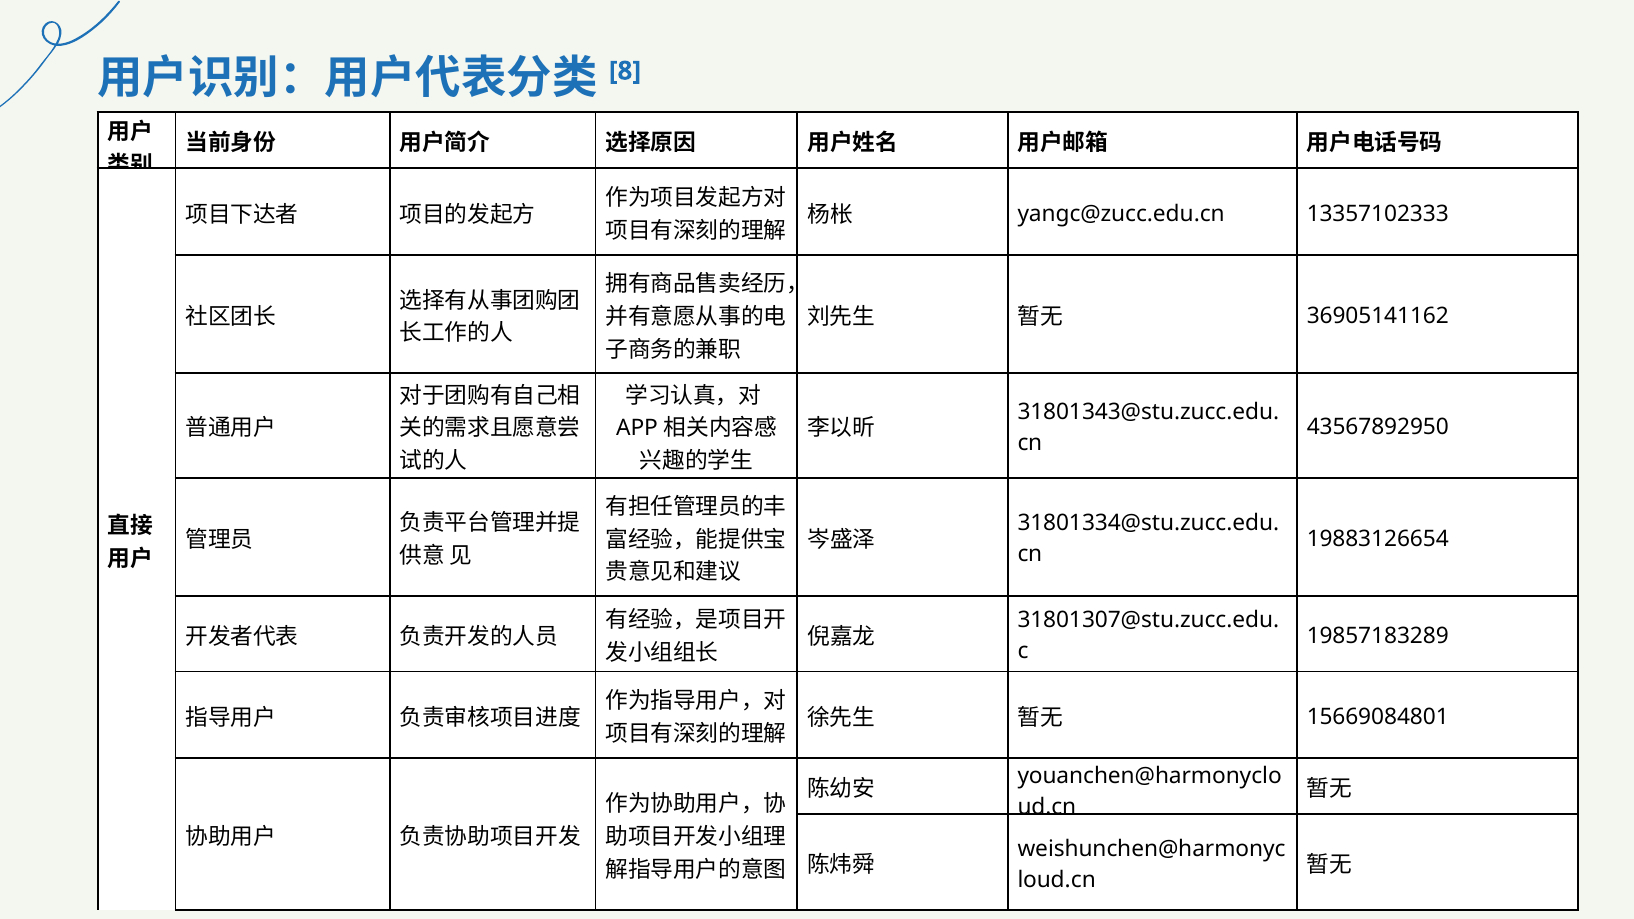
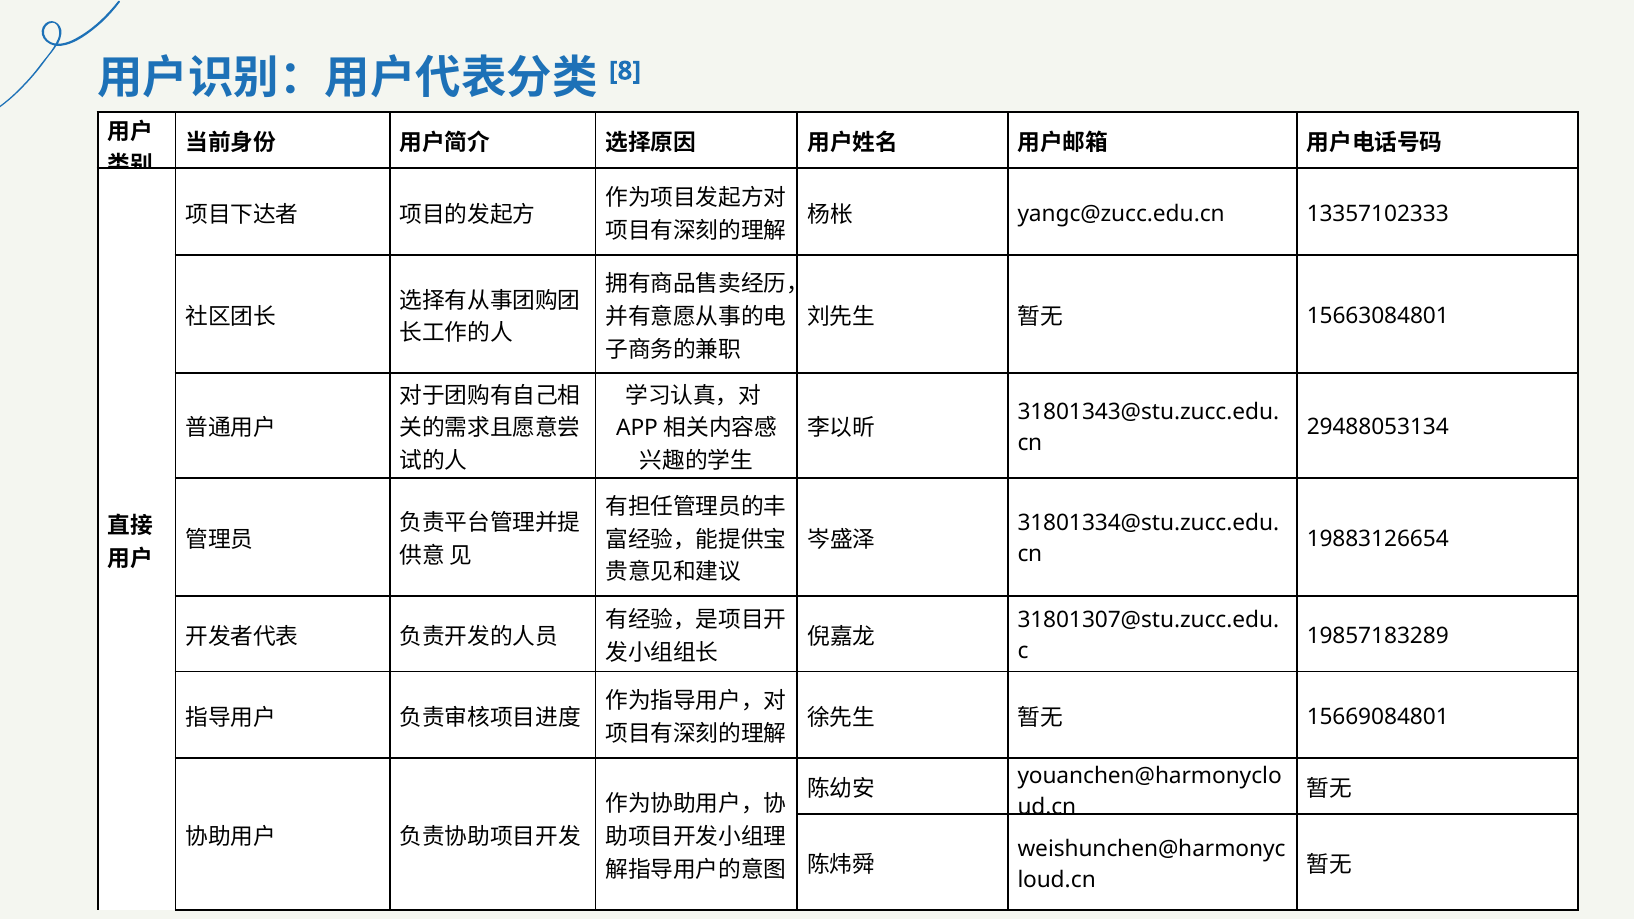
36905141162: 36905141162 -> 15663084801
43567892950: 43567892950 -> 29488053134
